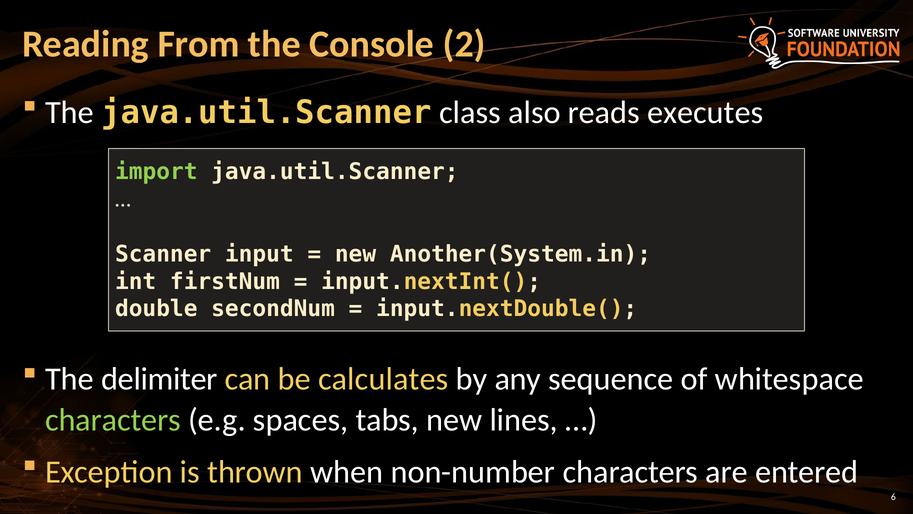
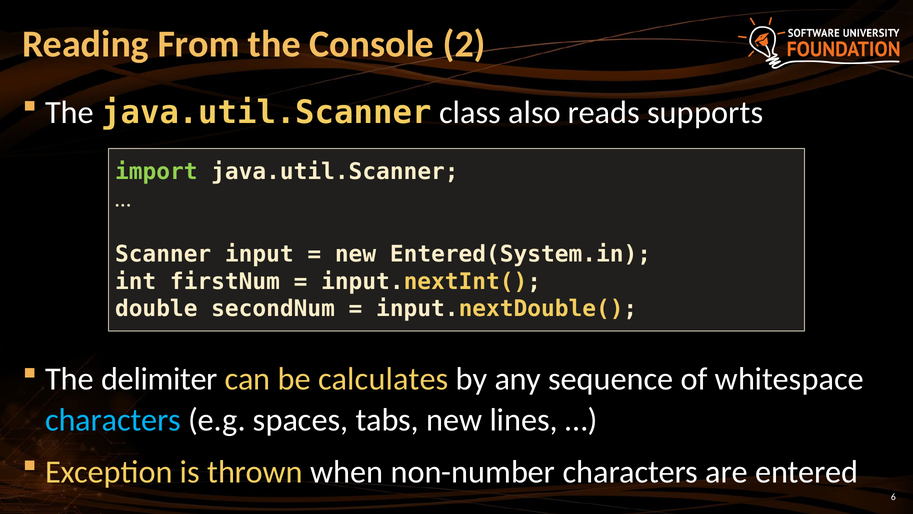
executes: executes -> supports
Another(System.in: Another(System.in -> Entered(System.in
characters at (113, 420) colour: light green -> light blue
